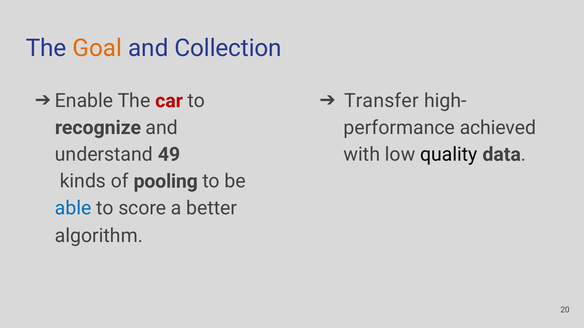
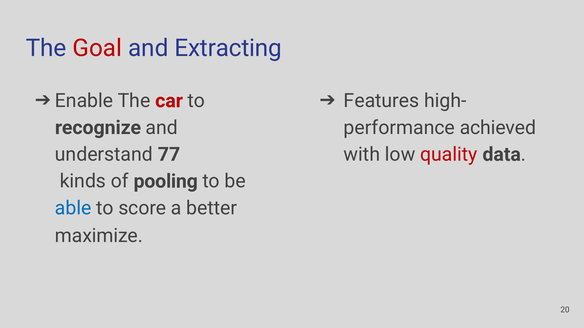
Goal colour: orange -> red
Collection: Collection -> Extracting
Transfer: Transfer -> Features
49: 49 -> 77
quality colour: black -> red
algorithm: algorithm -> maximize
